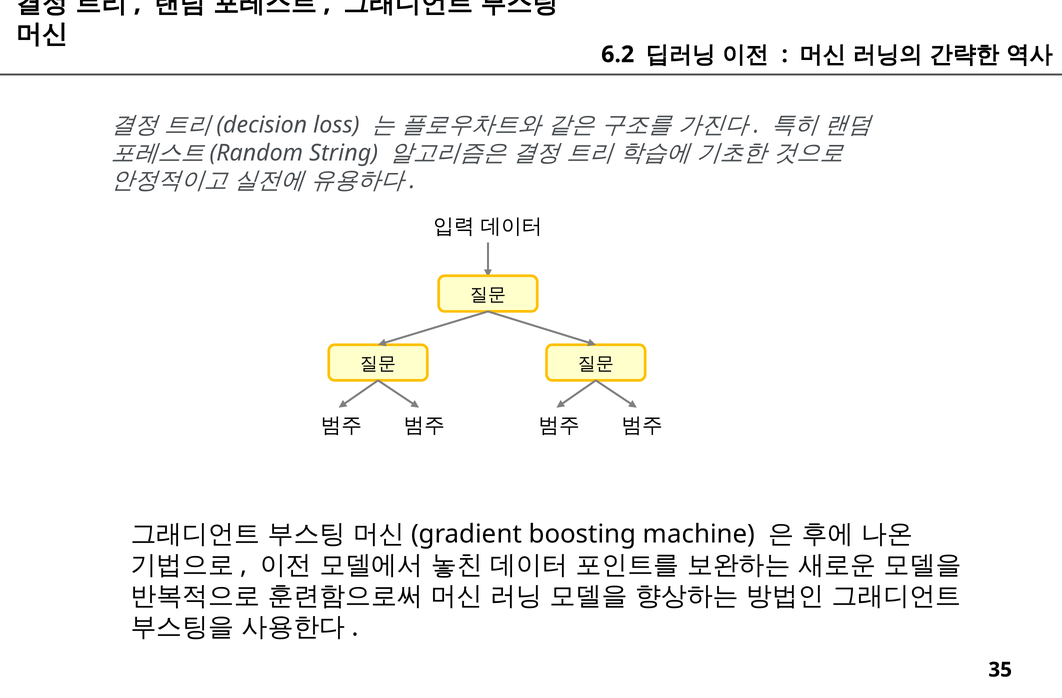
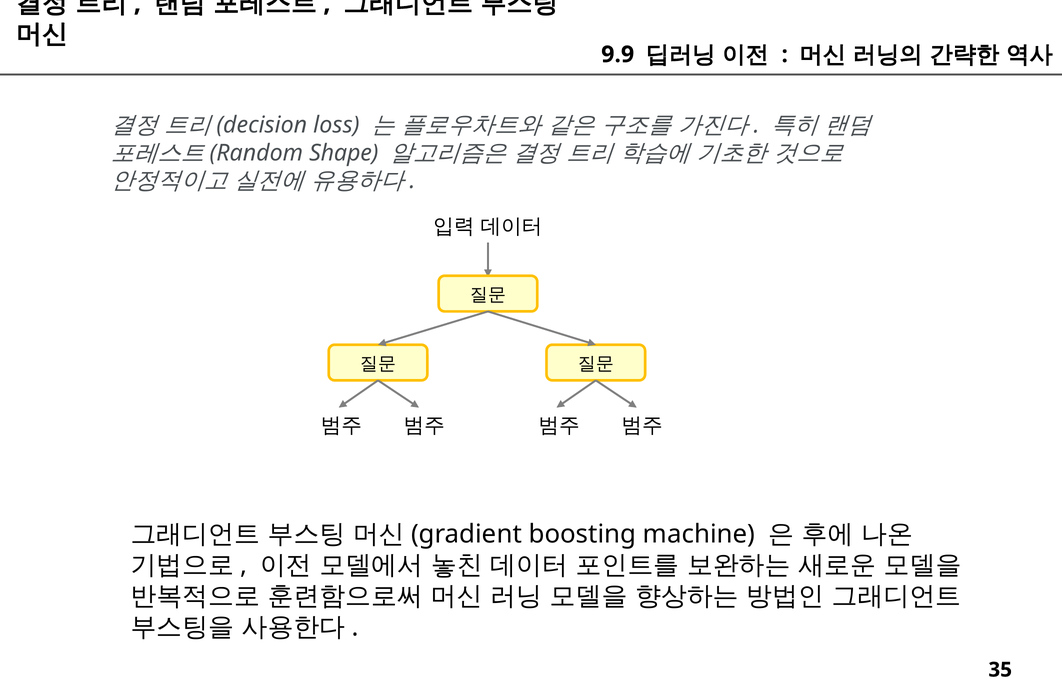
6.2: 6.2 -> 9.9
String: String -> Shape
